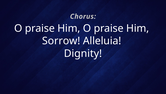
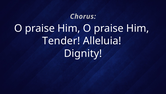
Sorrow: Sorrow -> Tender
